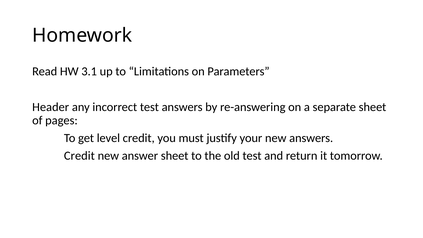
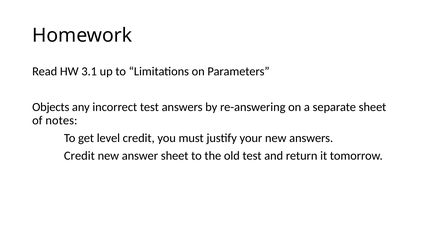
Header: Header -> Objects
pages: pages -> notes
